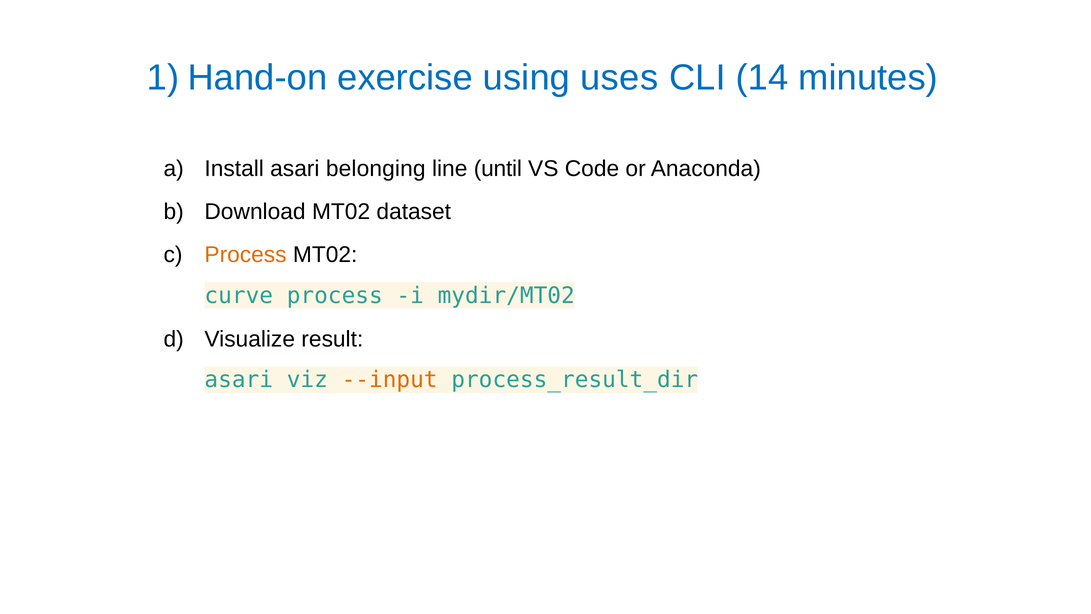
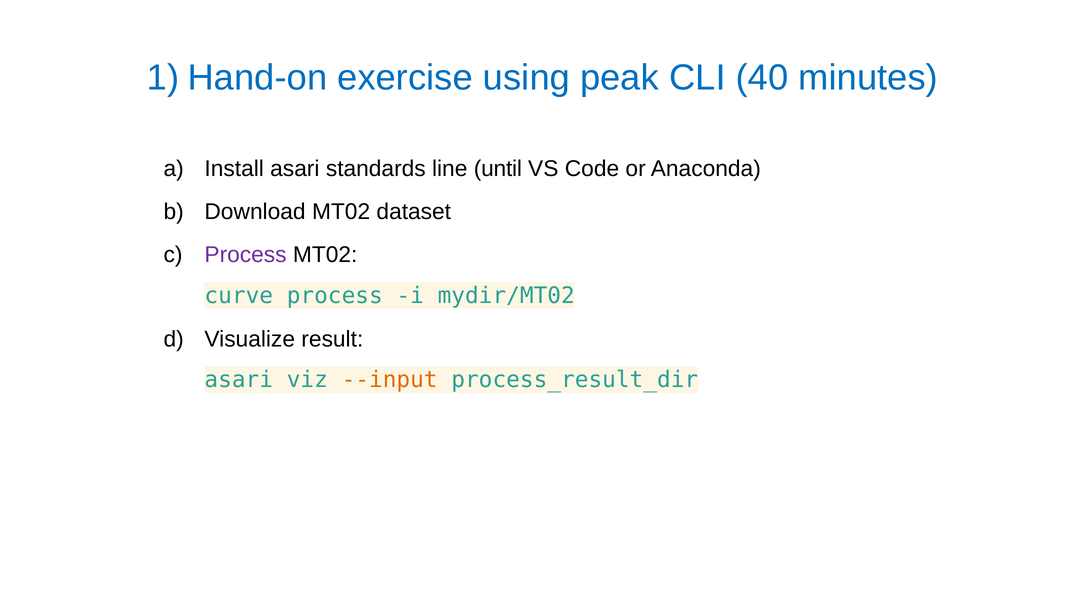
uses: uses -> peak
14: 14 -> 40
belonging: belonging -> standards
Process at (246, 255) colour: orange -> purple
